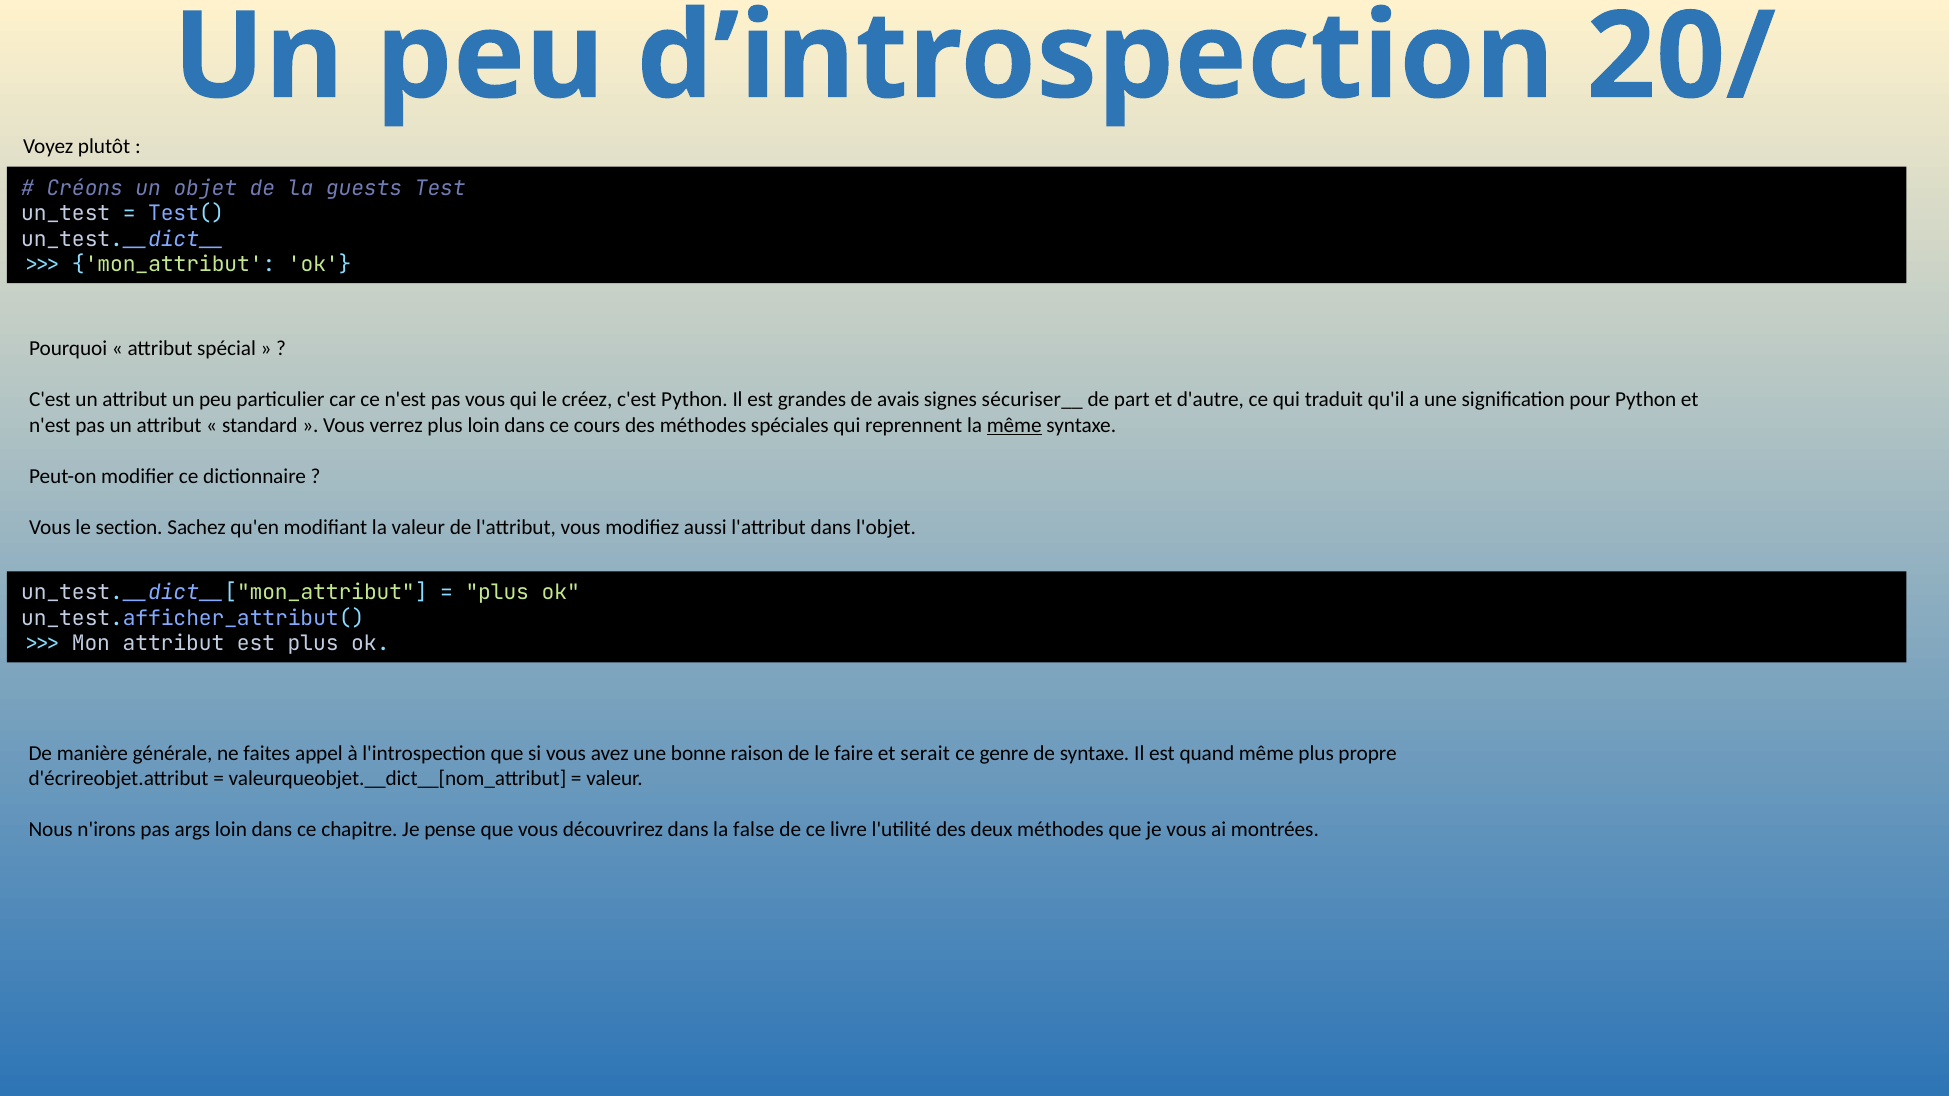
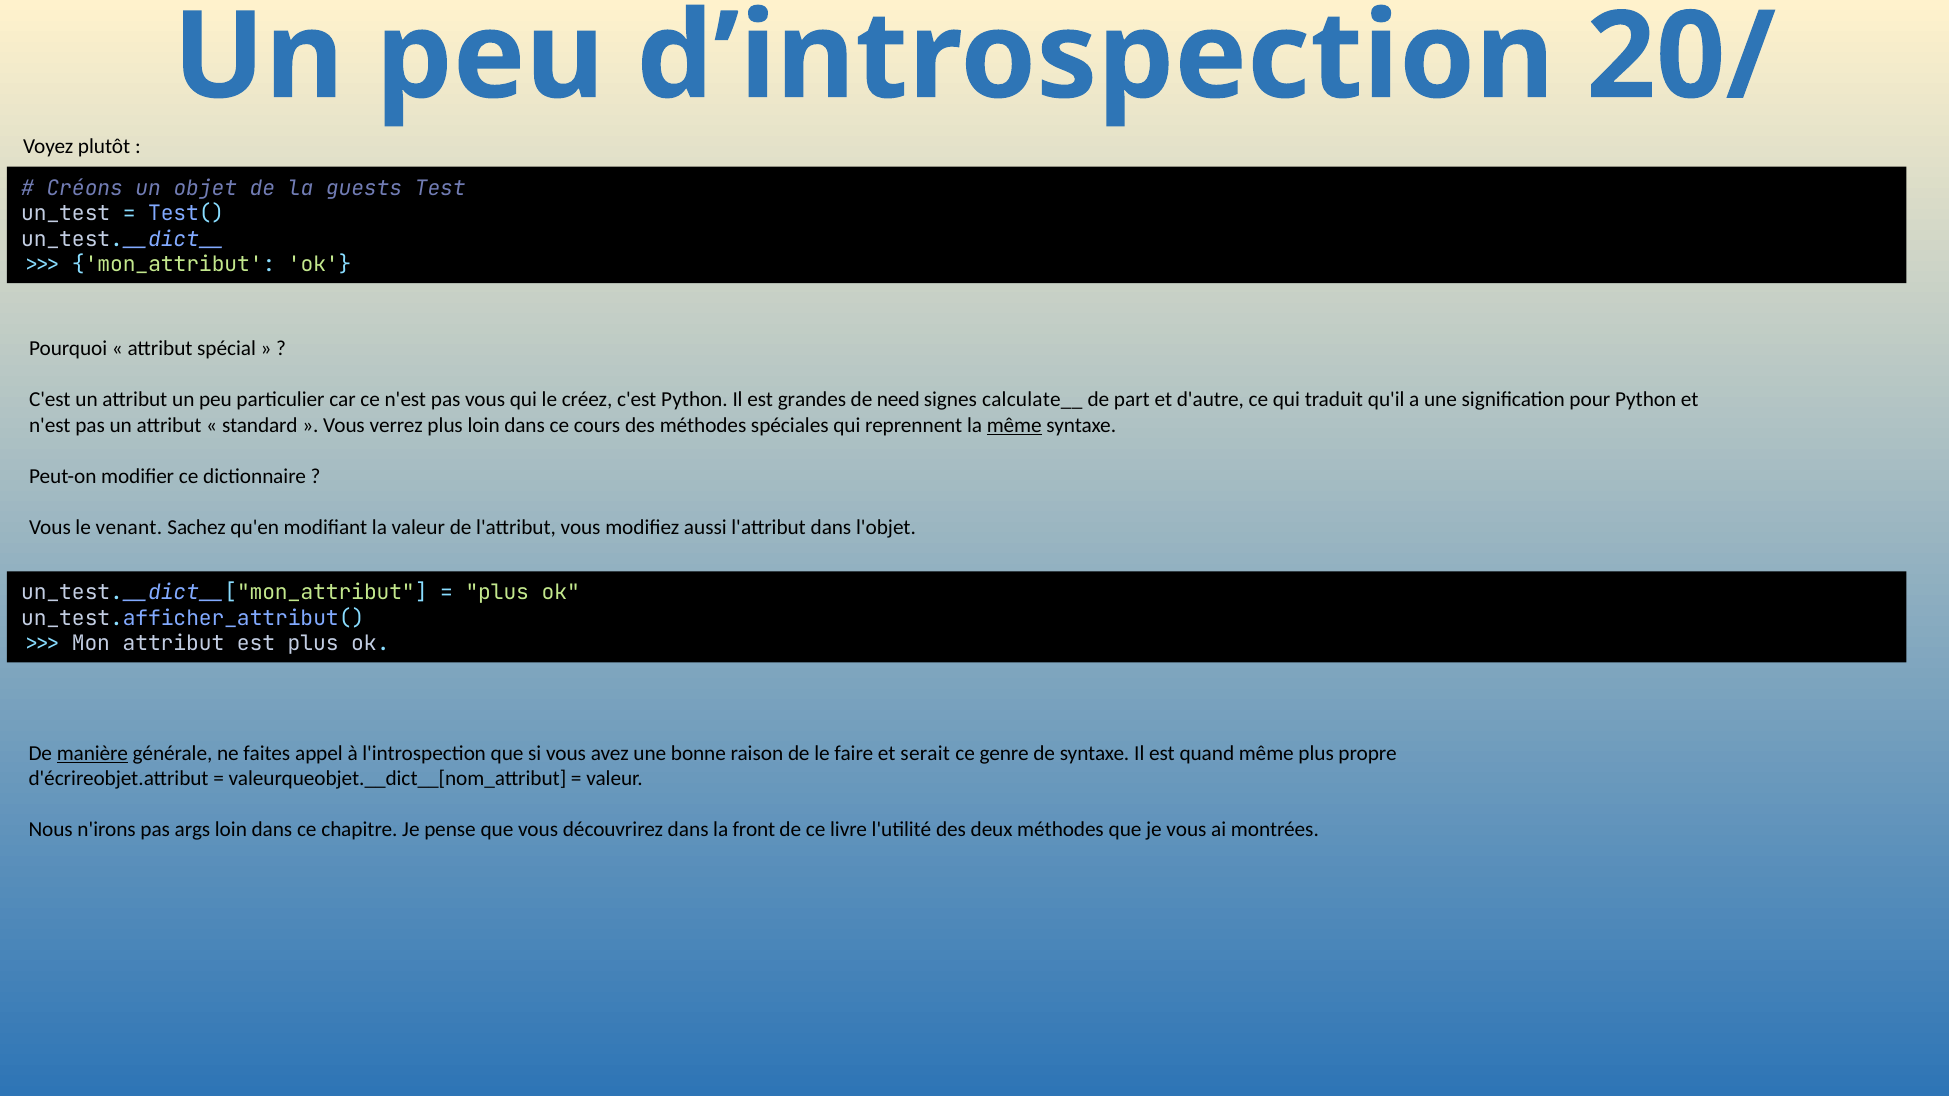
avais: avais -> need
sécuriser__: sécuriser__ -> calculate__
section: section -> venant
manière underline: none -> present
false: false -> front
